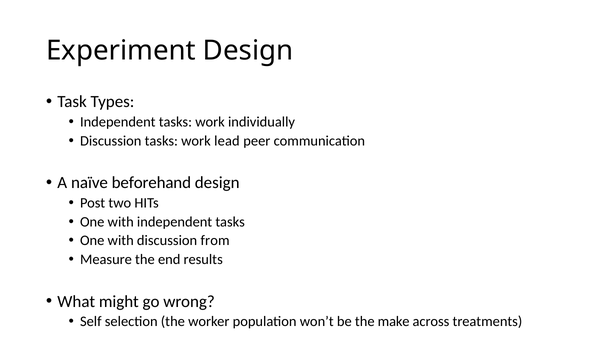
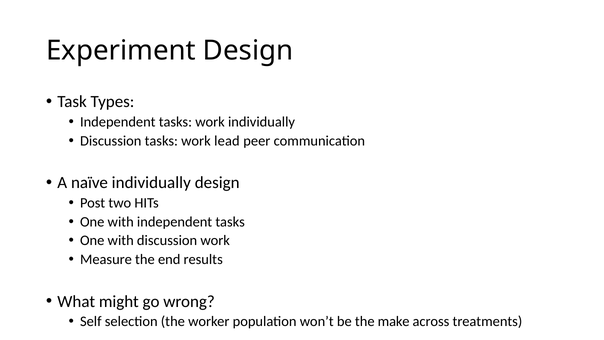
naïve beforehand: beforehand -> individually
discussion from: from -> work
